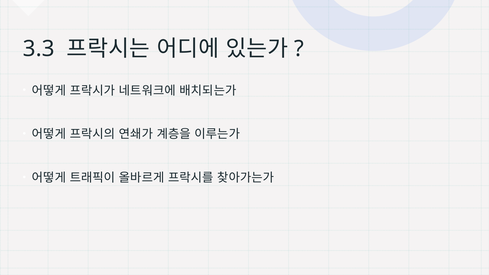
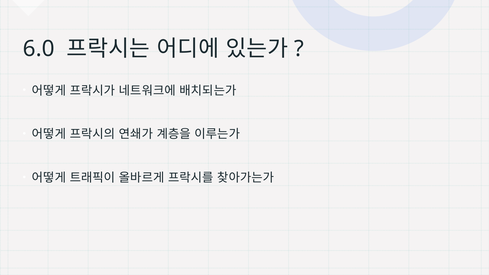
3.3: 3.3 -> 6.0
